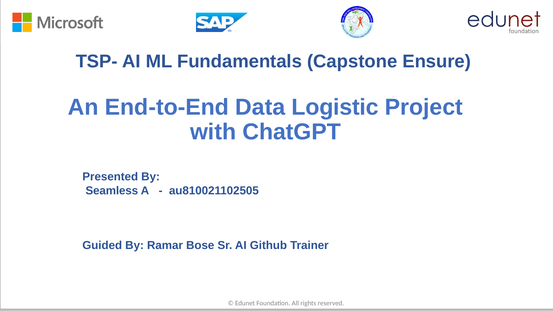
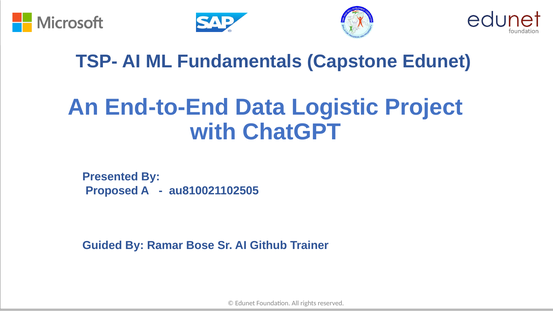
Capstone Ensure: Ensure -> Edunet
Seamless: Seamless -> Proposed
